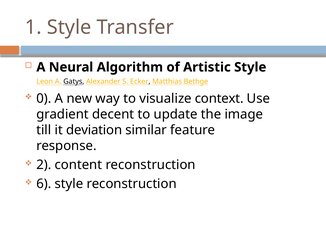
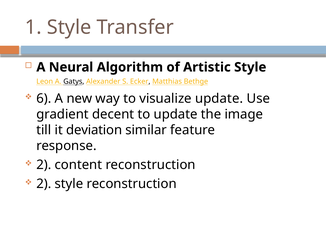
0: 0 -> 6
visualize context: context -> update
6 at (44, 183): 6 -> 2
